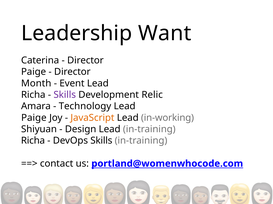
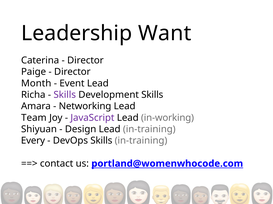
Development Relic: Relic -> Skills
Technology: Technology -> Networking
Paige at (34, 118): Paige -> Team
JavaScript colour: orange -> purple
Richa at (33, 141): Richa -> Every
